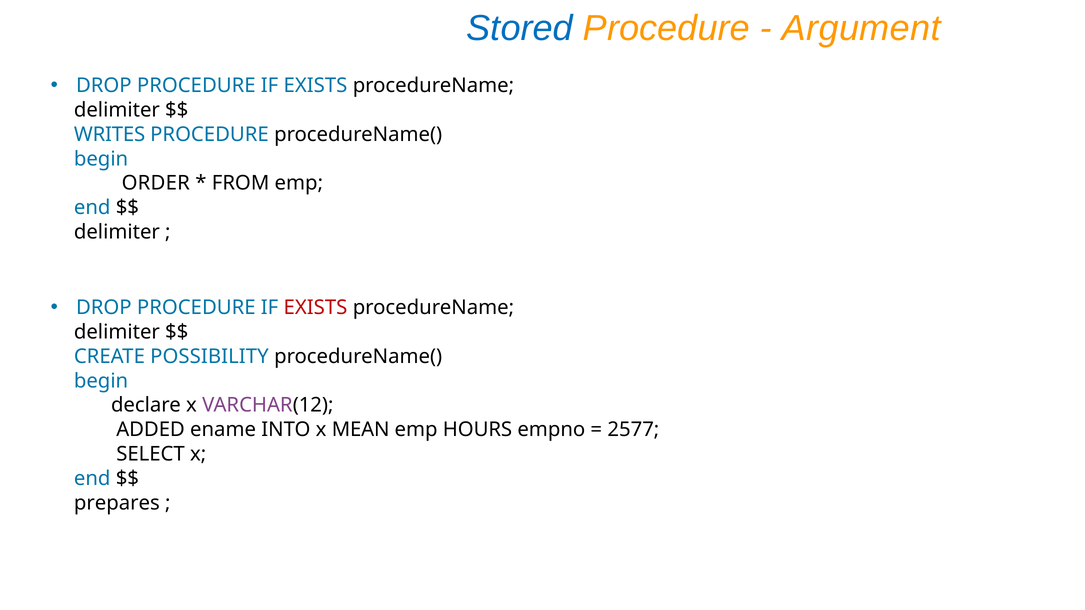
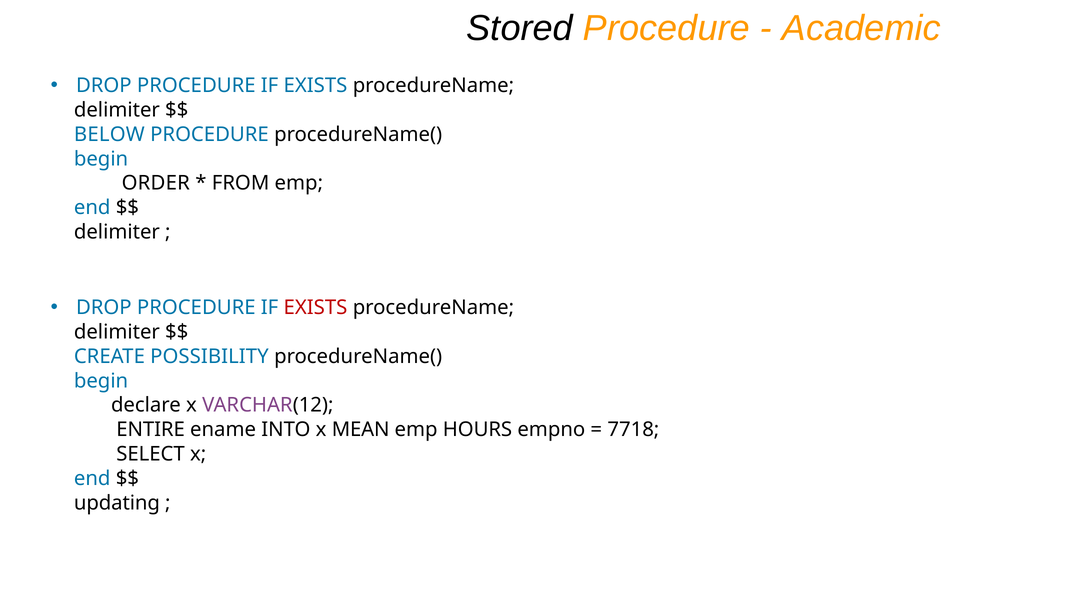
Stored colour: blue -> black
Argument: Argument -> Academic
WRITES: WRITES -> BELOW
ADDED: ADDED -> ENTIRE
2577: 2577 -> 7718
prepares: prepares -> updating
